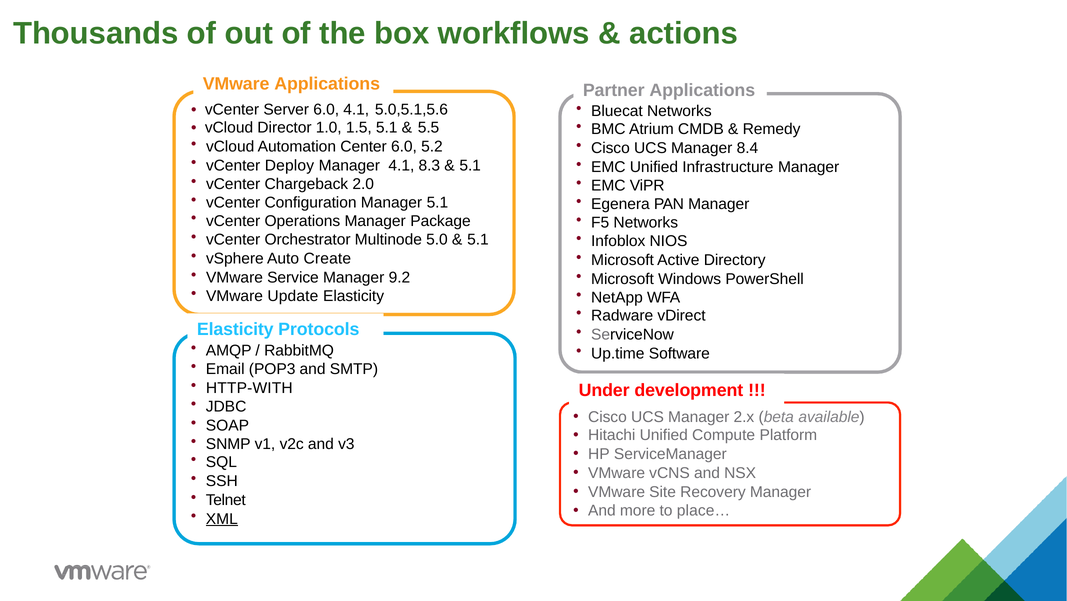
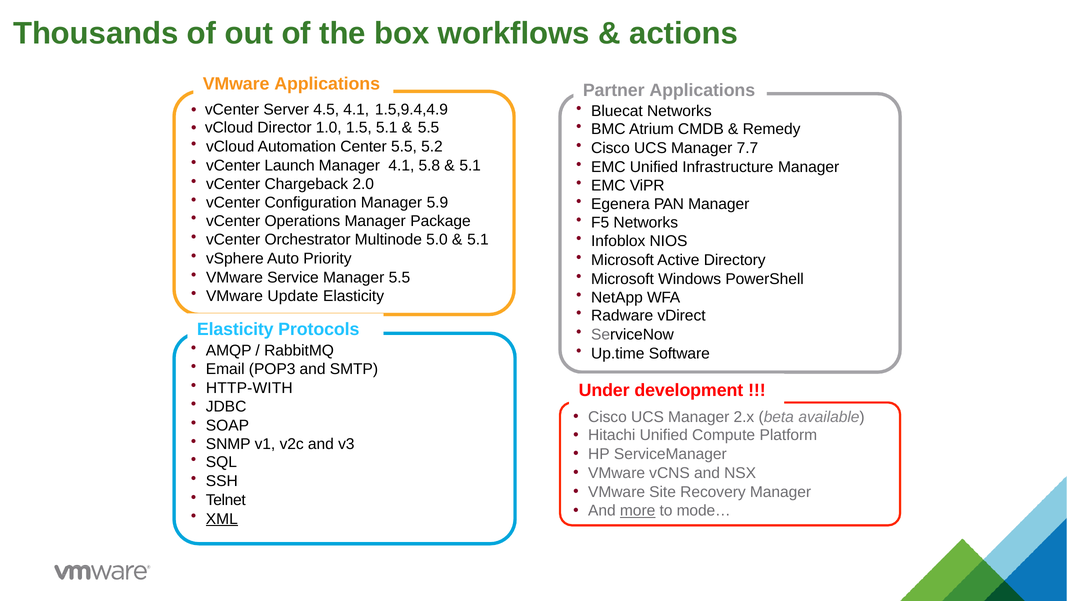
Server 6.0: 6.0 -> 4.5
5.0,5.1,5.6: 5.0,5.1,5.6 -> 1.5,9.4,4.9
Center 6.0: 6.0 -> 5.5
8.4: 8.4 -> 7.7
Deploy: Deploy -> Launch
8.3: 8.3 -> 5.8
Manager 5.1: 5.1 -> 5.9
Create: Create -> Priority
Manager 9.2: 9.2 -> 5.5
more underline: none -> present
place…: place… -> mode…
